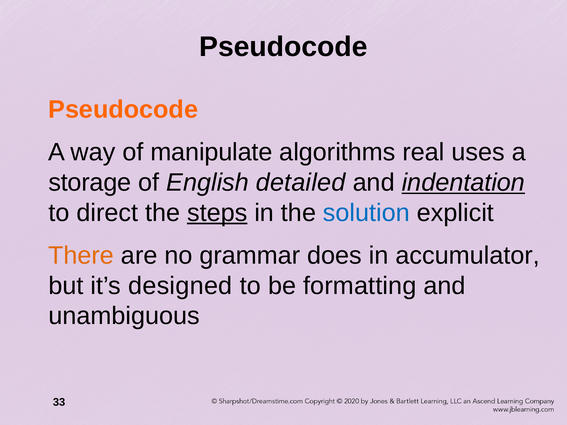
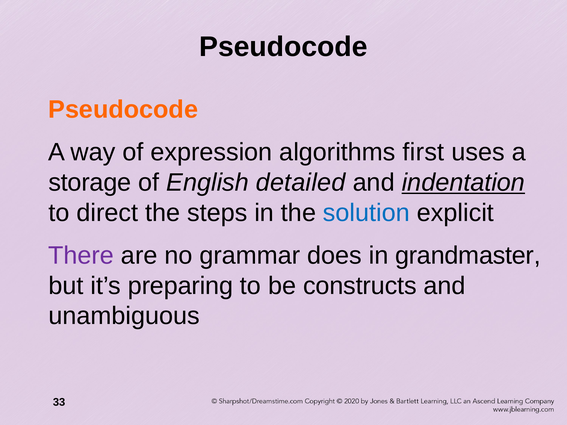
manipulate: manipulate -> expression
real: real -> first
steps underline: present -> none
There colour: orange -> purple
accumulator: accumulator -> grandmaster
designed: designed -> preparing
formatting: formatting -> constructs
